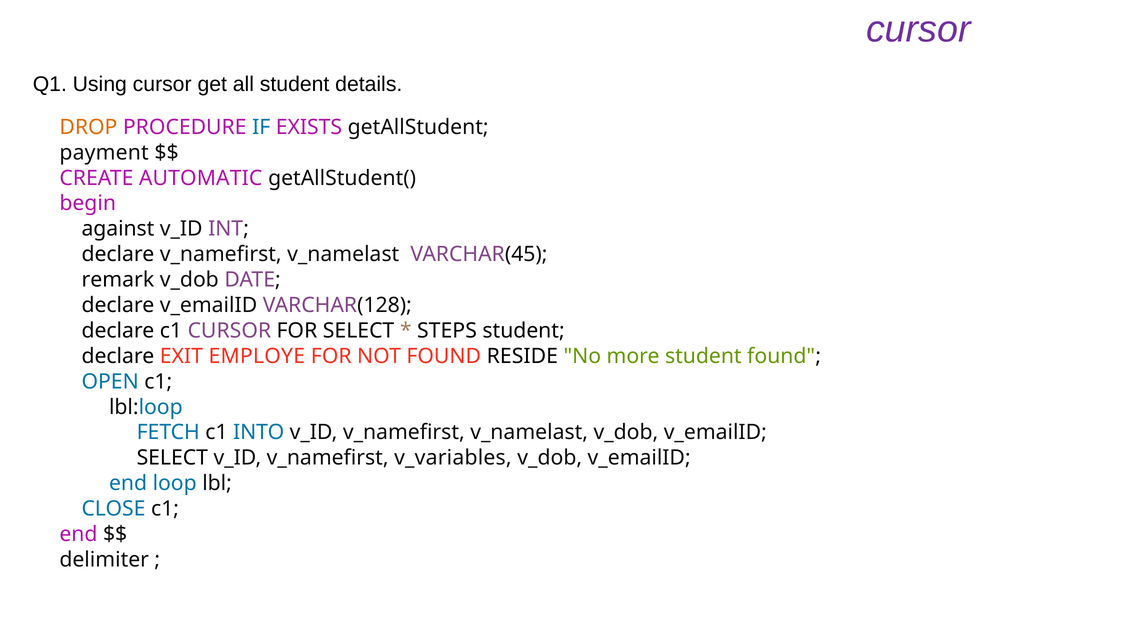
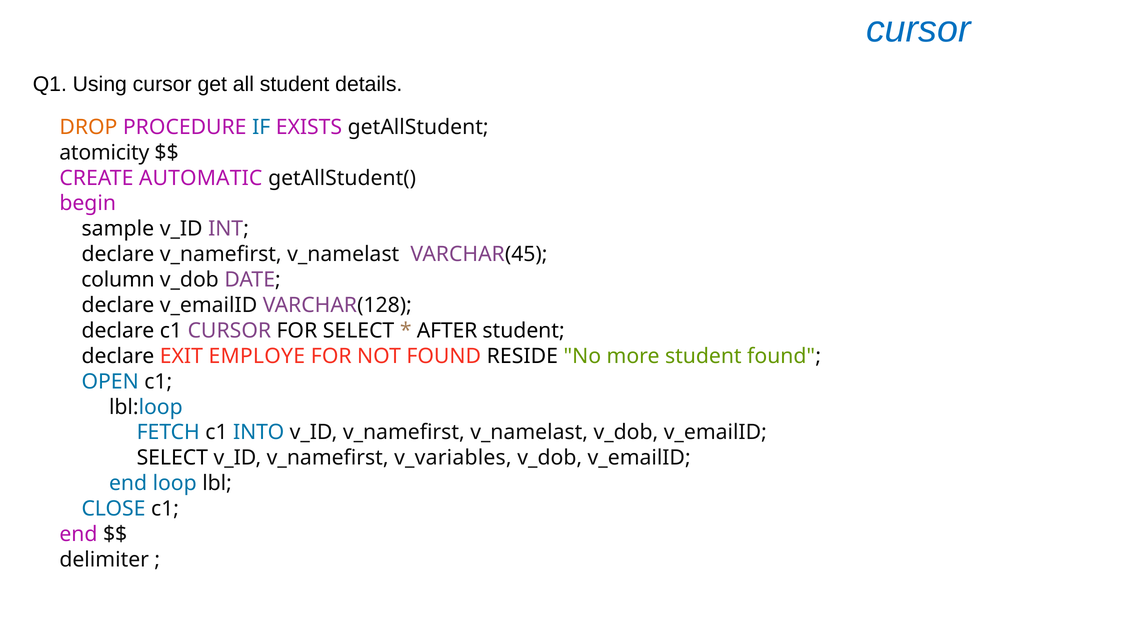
cursor at (918, 29) colour: purple -> blue
payment: payment -> atomicity
against: against -> sample
remark: remark -> column
STEPS: STEPS -> AFTER
